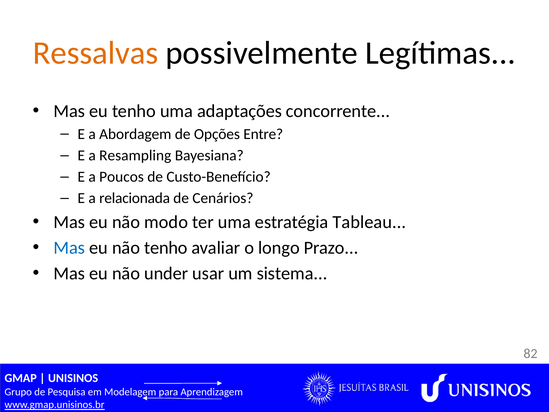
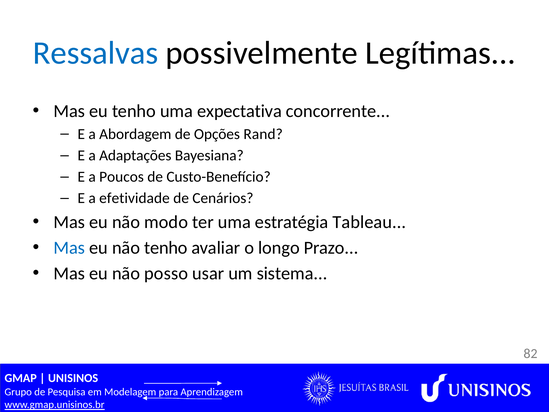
Ressalvas colour: orange -> blue
adaptações: adaptações -> expectativa
Entre: Entre -> Rand
Resampling: Resampling -> Adaptações
relacionada: relacionada -> efetividade
under: under -> posso
